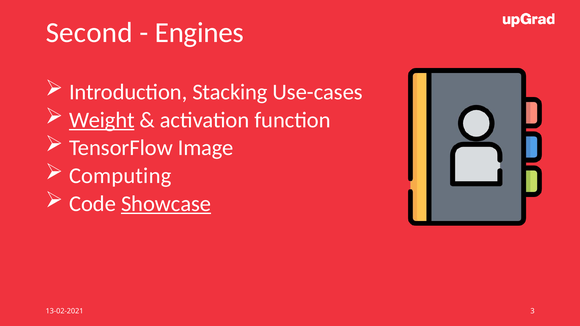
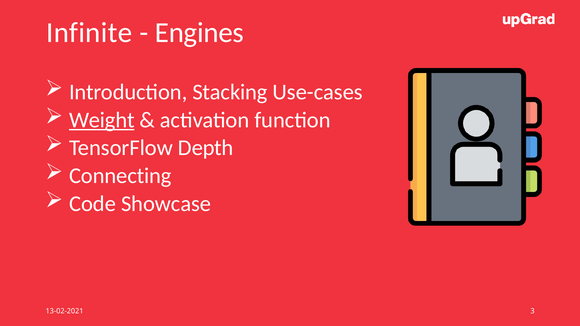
Second: Second -> Infinite
Image: Image -> Depth
Computing: Computing -> Connecting
Showcase underline: present -> none
